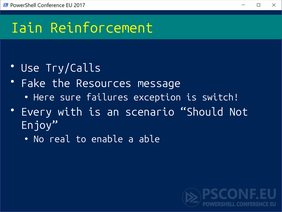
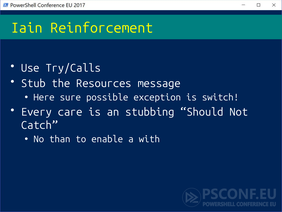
Fake: Fake -> Stub
failures: failures -> possible
with: with -> care
scenario: scenario -> stubbing
Enjoy: Enjoy -> Catch
real: real -> than
able: able -> with
